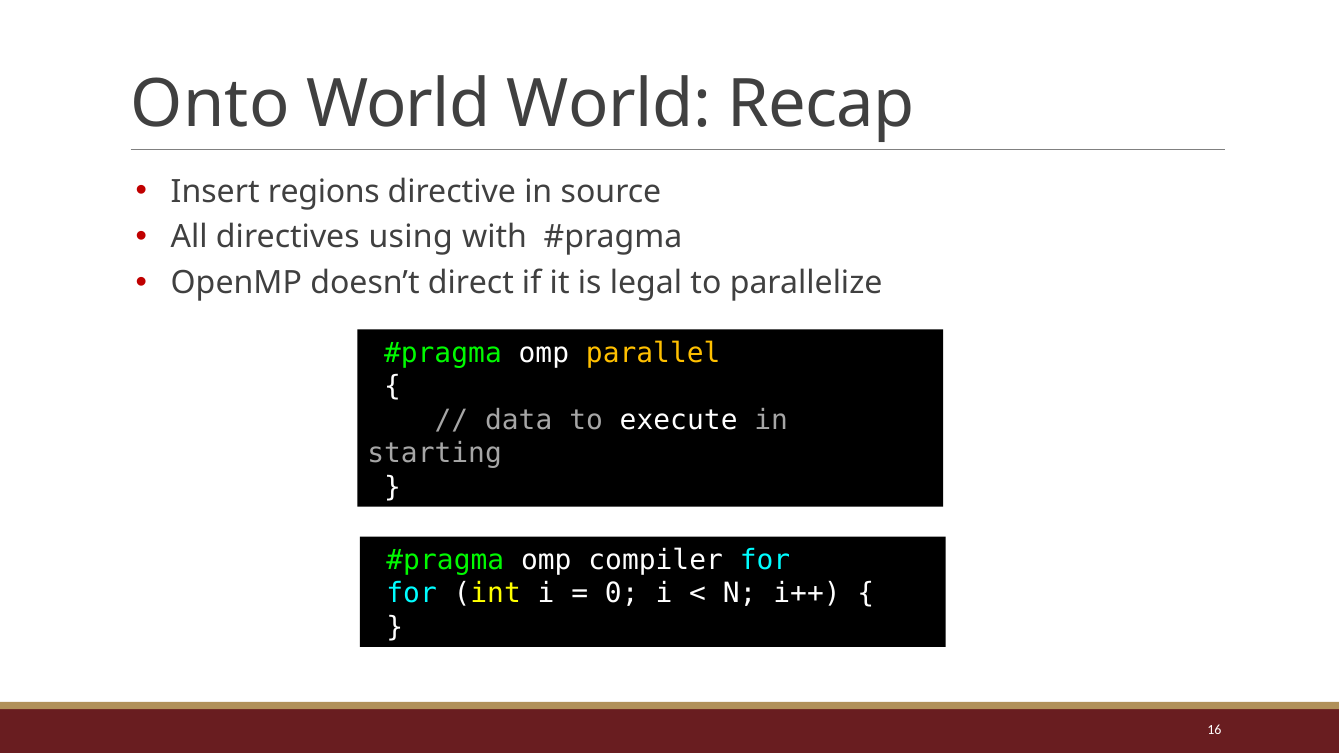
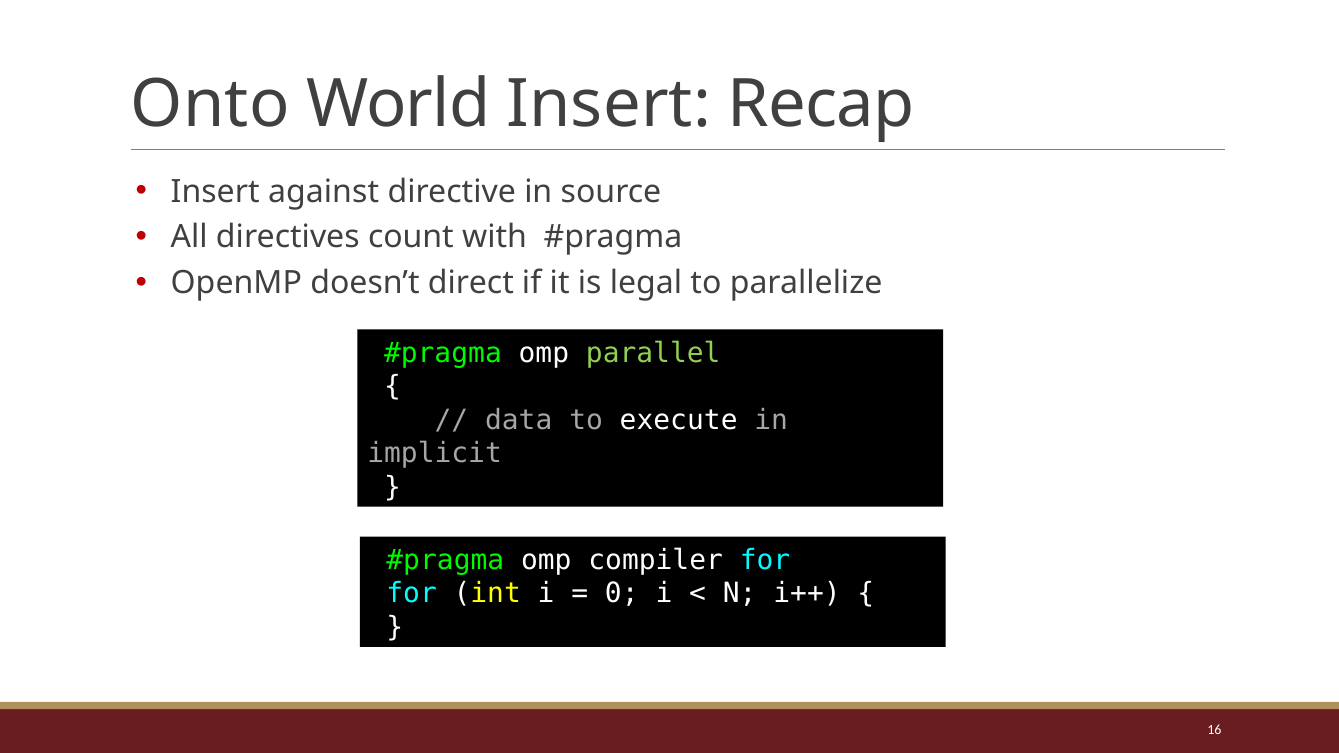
World World: World -> Insert
regions: regions -> against
using: using -> count
parallel colour: yellow -> light green
starting: starting -> implicit
